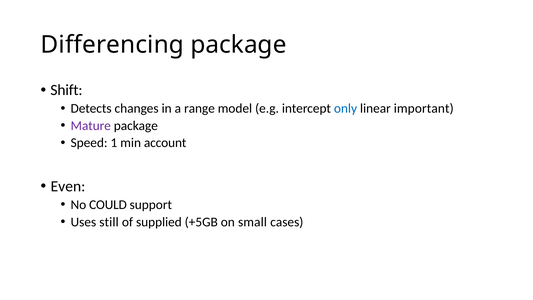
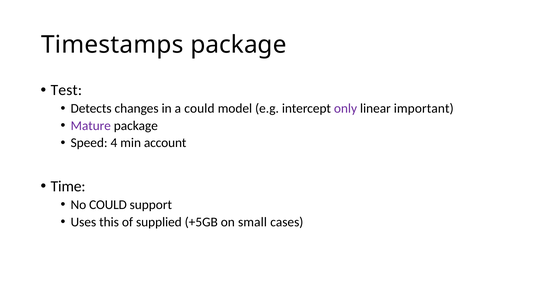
Differencing: Differencing -> Timestamps
Shift: Shift -> Test
a range: range -> could
only colour: blue -> purple
1: 1 -> 4
Even: Even -> Time
still: still -> this
